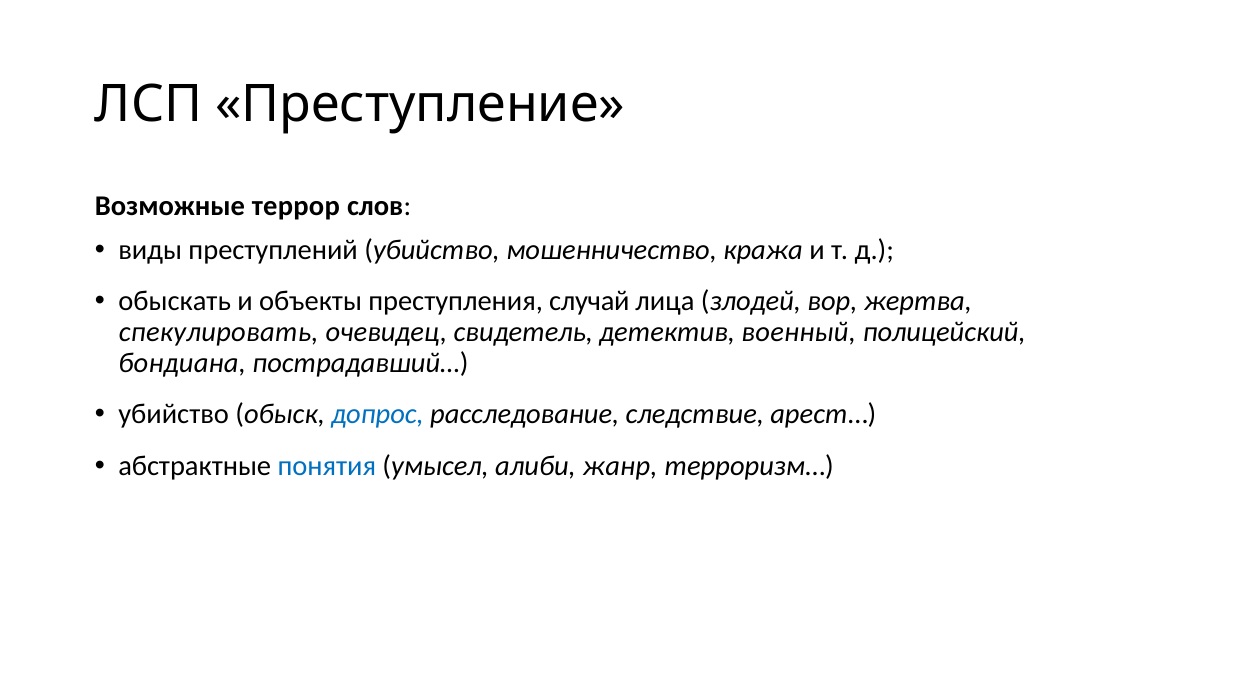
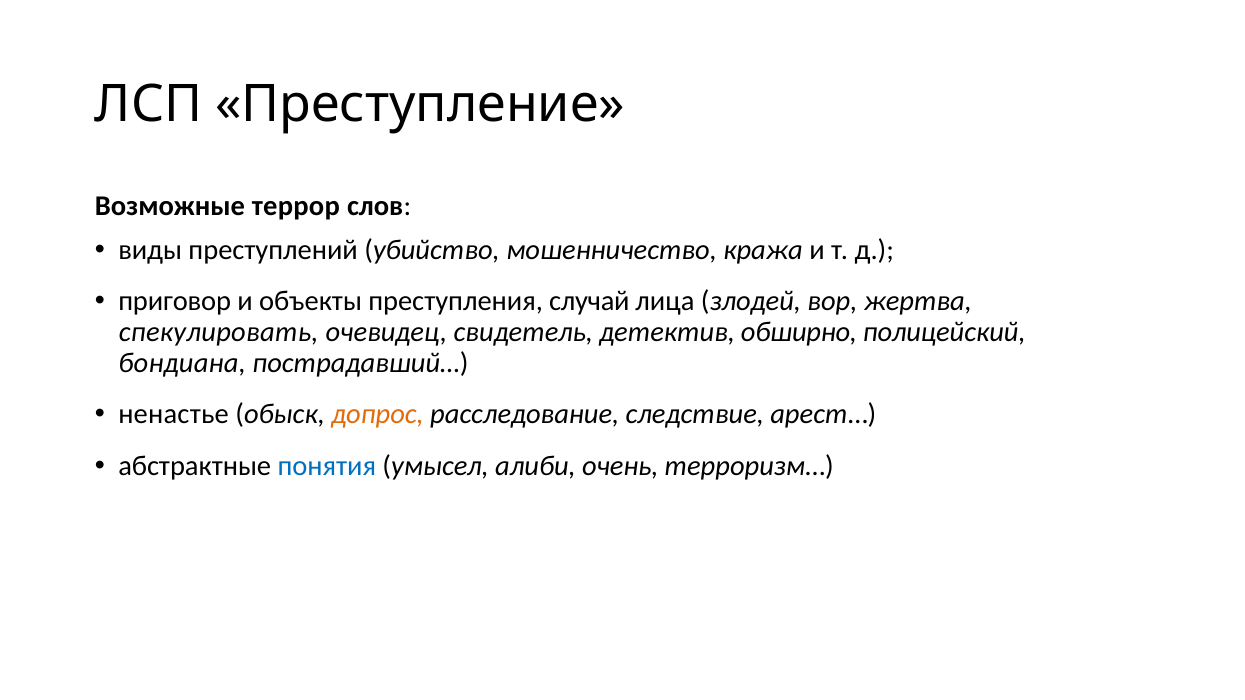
обыскать: обыскать -> приговор
военный: военный -> обширно
убийство at (174, 415): убийство -> ненастье
допрос colour: blue -> orange
жанр: жанр -> очень
